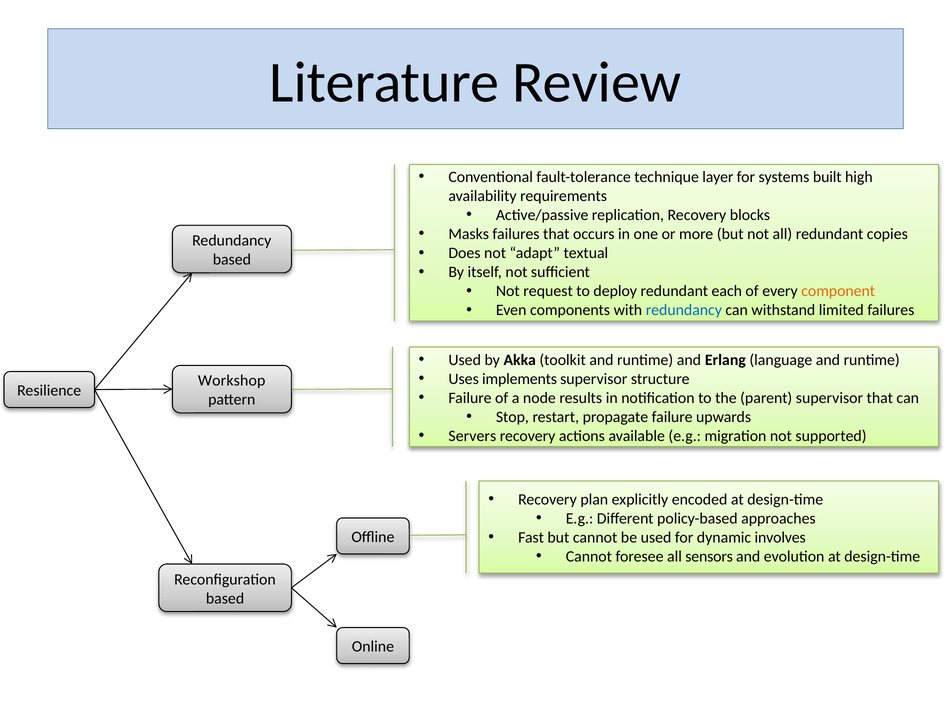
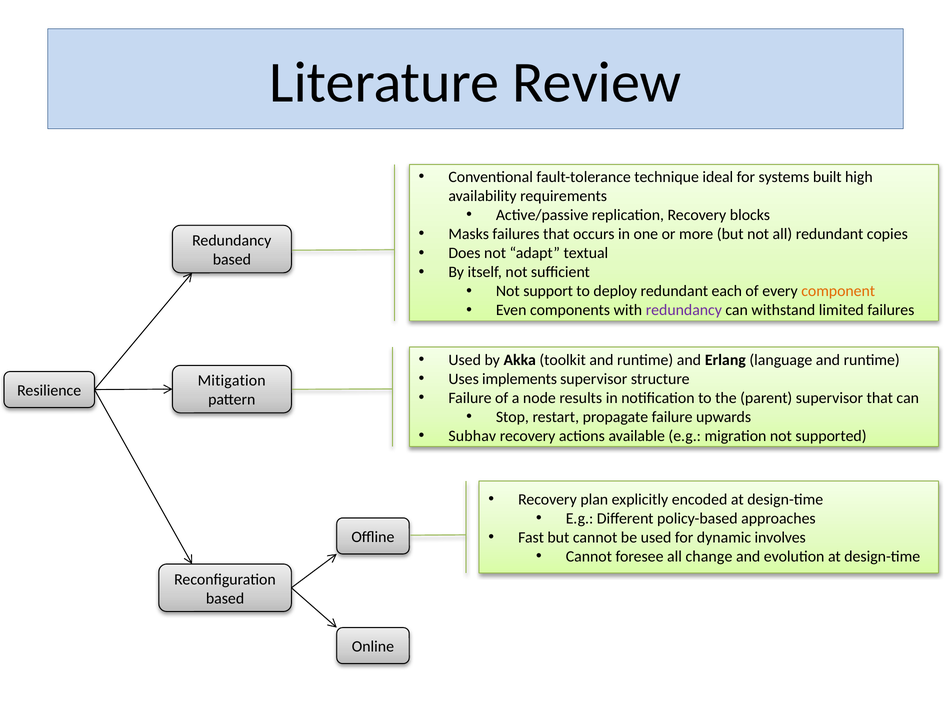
layer: layer -> ideal
request: request -> support
redundancy at (684, 310) colour: blue -> purple
Workshop: Workshop -> Mitigation
Servers: Servers -> Subhav
sensors: sensors -> change
